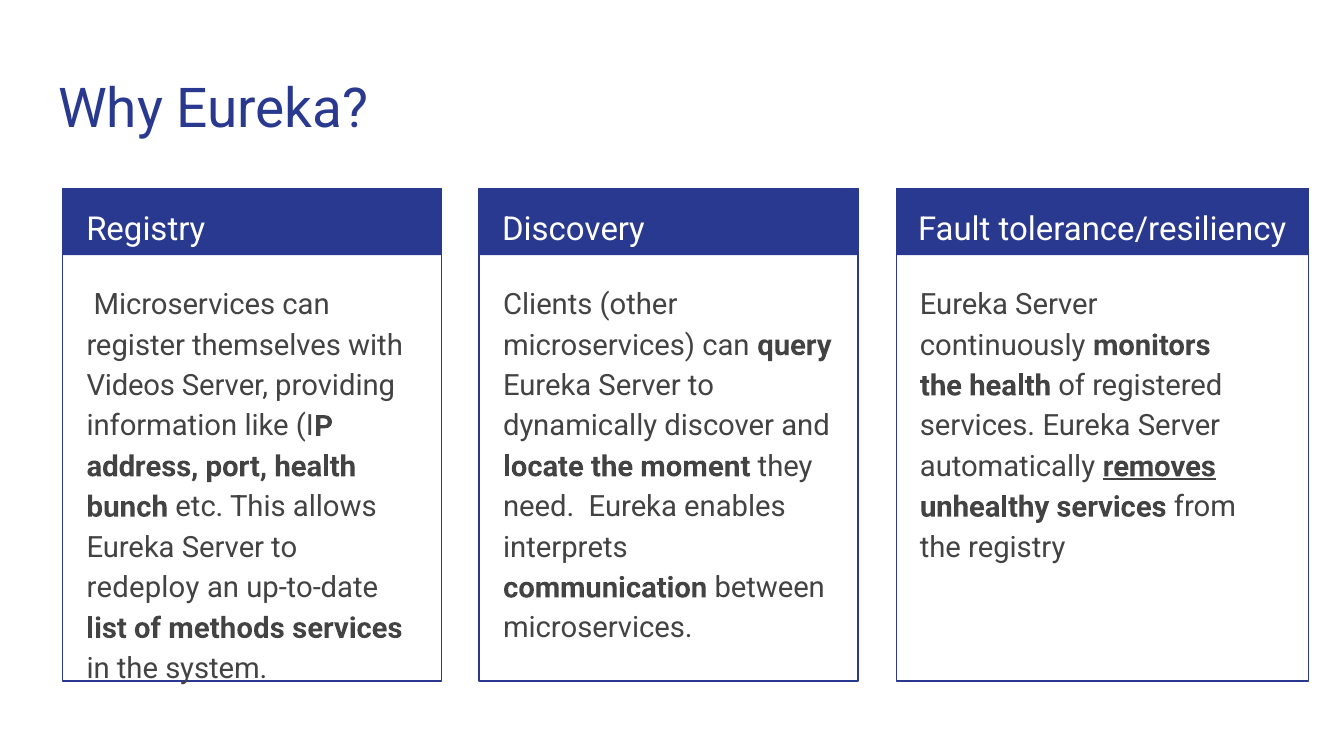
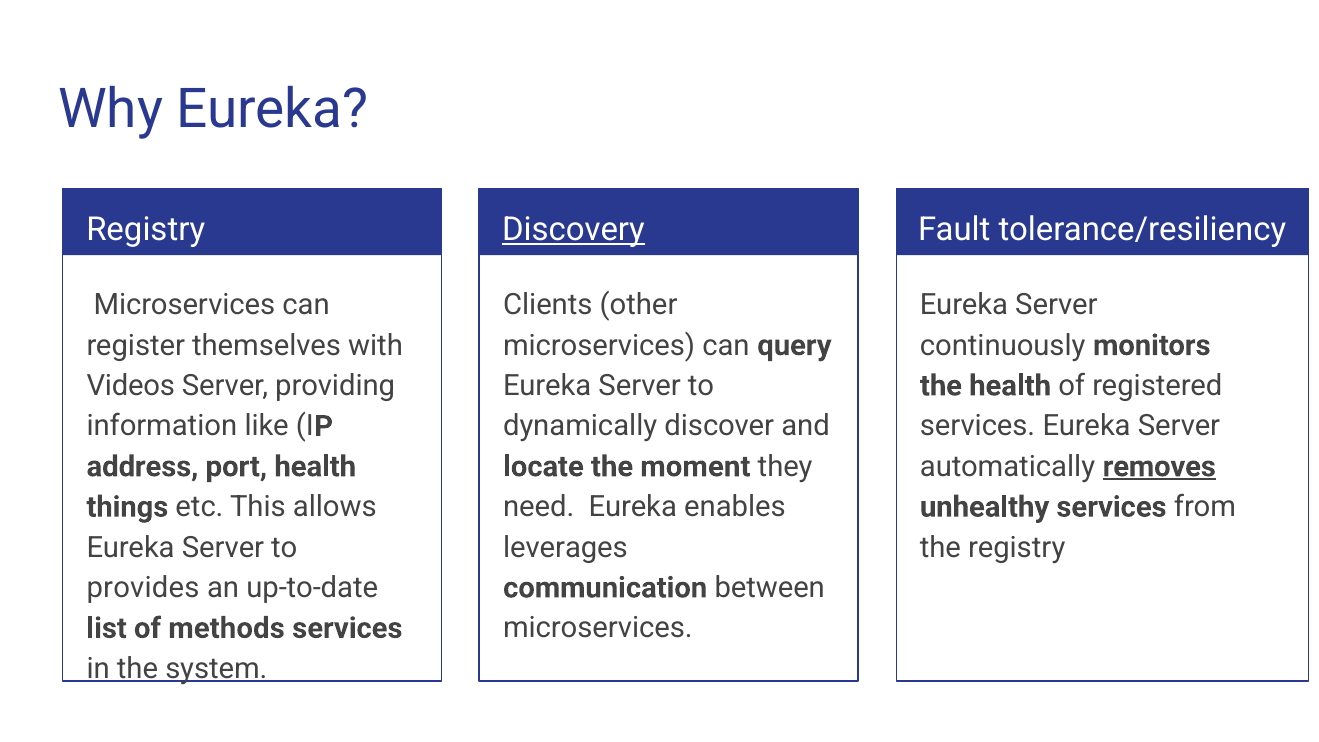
Discovery underline: none -> present
bunch: bunch -> things
interprets: interprets -> leverages
redeploy: redeploy -> provides
